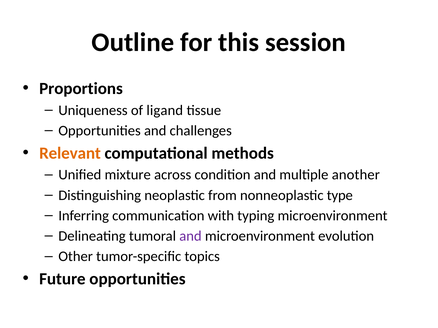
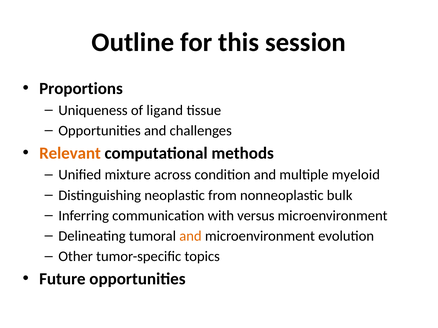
another: another -> myeloid
type: type -> bulk
typing: typing -> versus
and at (190, 236) colour: purple -> orange
